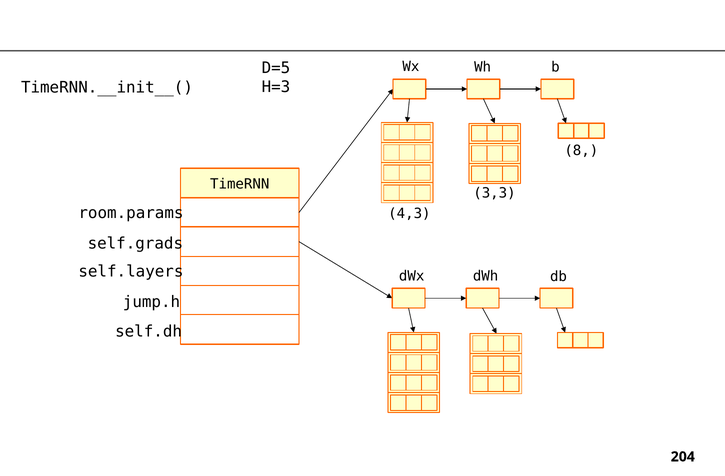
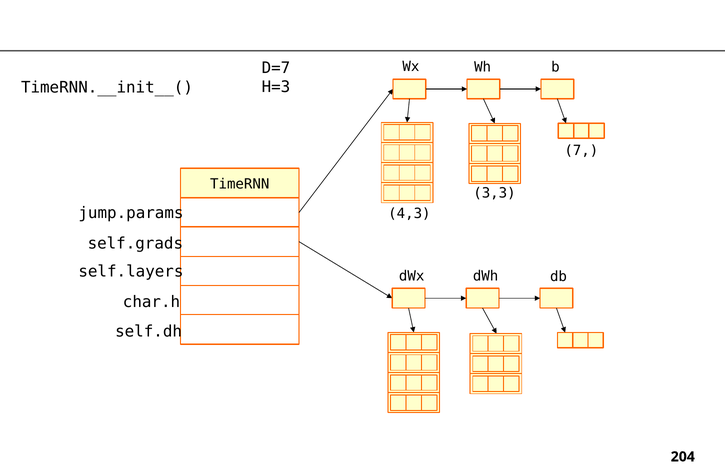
D=5: D=5 -> D=7
8: 8 -> 7
room.params: room.params -> jump.params
jump.h: jump.h -> char.h
